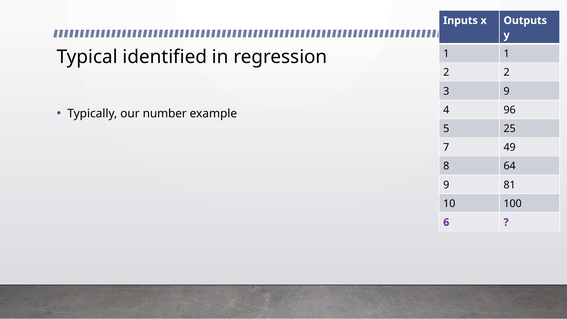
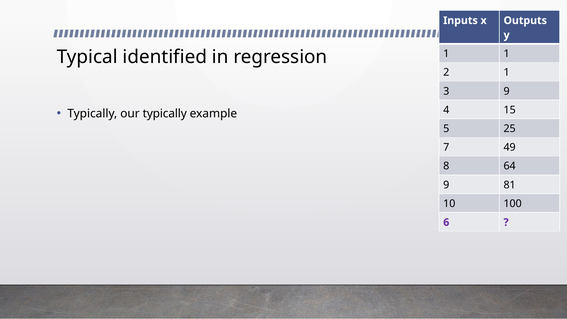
2 2: 2 -> 1
96: 96 -> 15
our number: number -> typically
